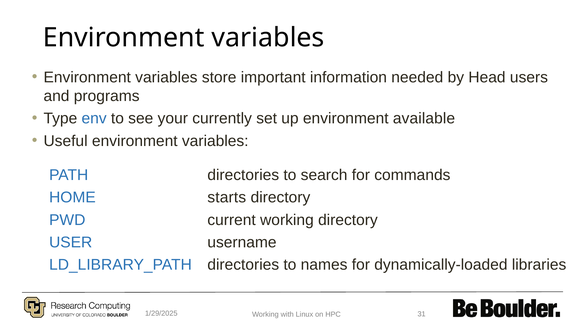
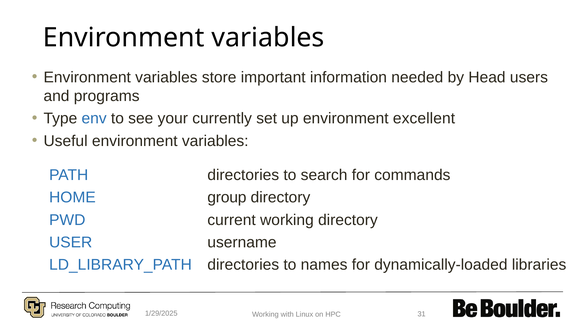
available: available -> excellent
starts: starts -> group
